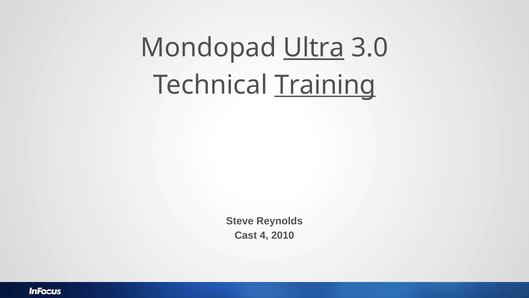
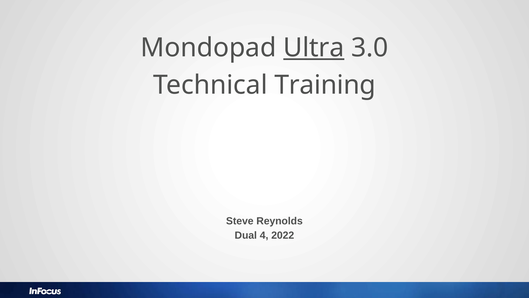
Training underline: present -> none
Cast: Cast -> Dual
2010: 2010 -> 2022
